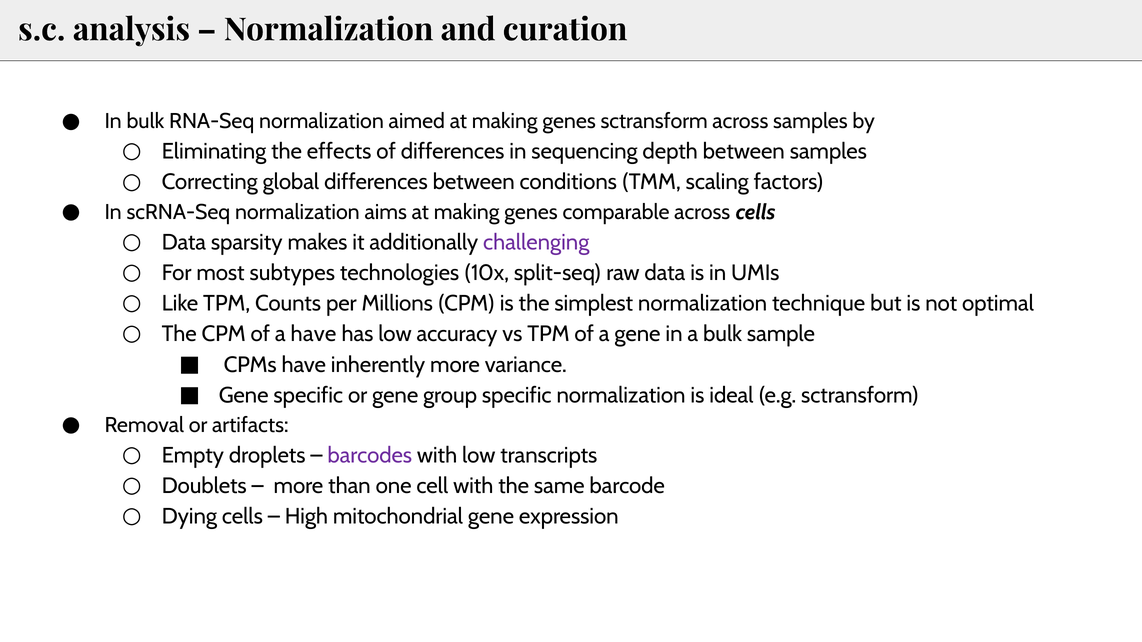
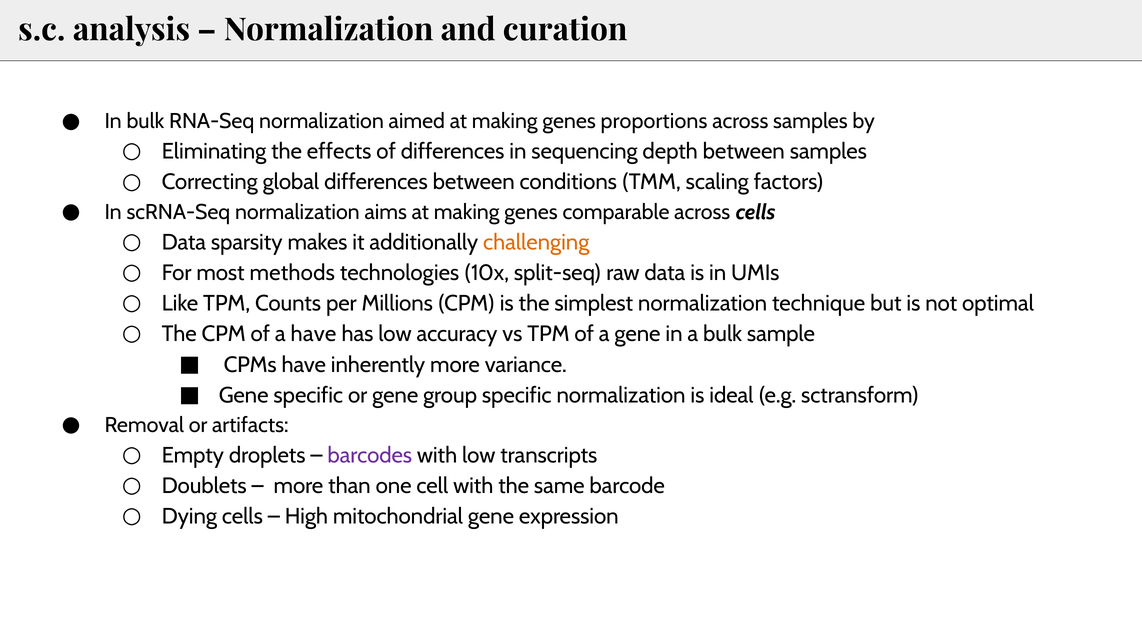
genes sctransform: sctransform -> proportions
challenging colour: purple -> orange
subtypes: subtypes -> methods
